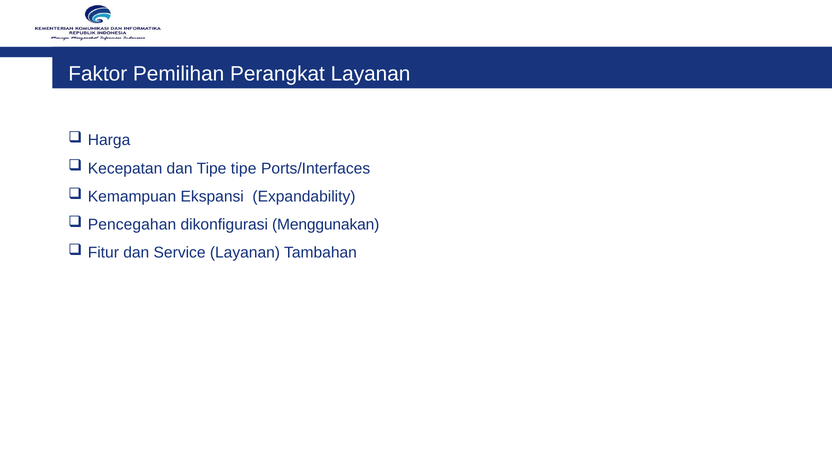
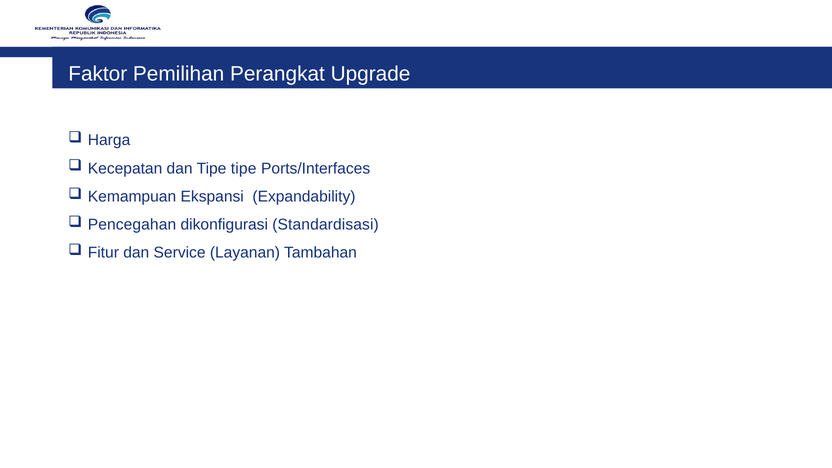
Perangkat Layanan: Layanan -> Upgrade
Menggunakan: Menggunakan -> Standardisasi
